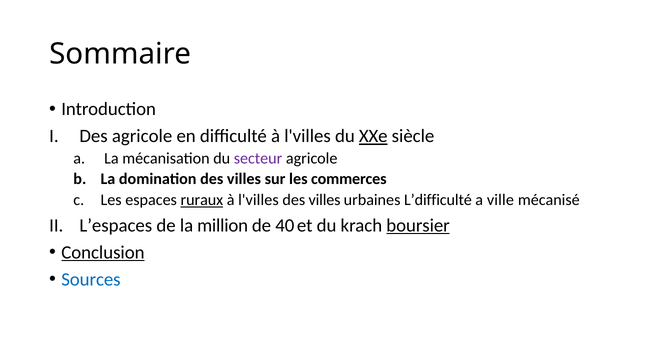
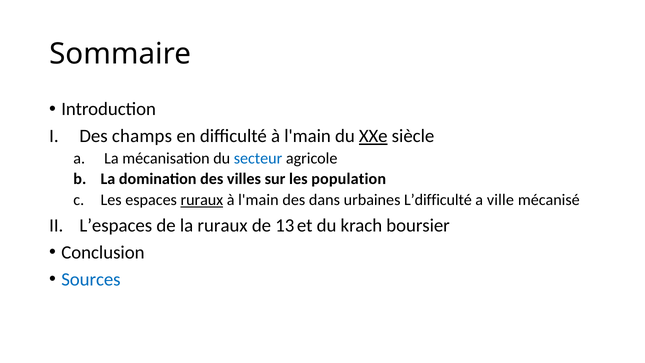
Des agricole: agricole -> champs
difficulté à l'villes: l'villes -> l'main
secteur colour: purple -> blue
commerces: commerces -> population
l'villes at (258, 200): l'villes -> l'main
villes at (325, 200): villes -> dans
la million: million -> ruraux
40: 40 -> 13
boursier underline: present -> none
Conclusion underline: present -> none
